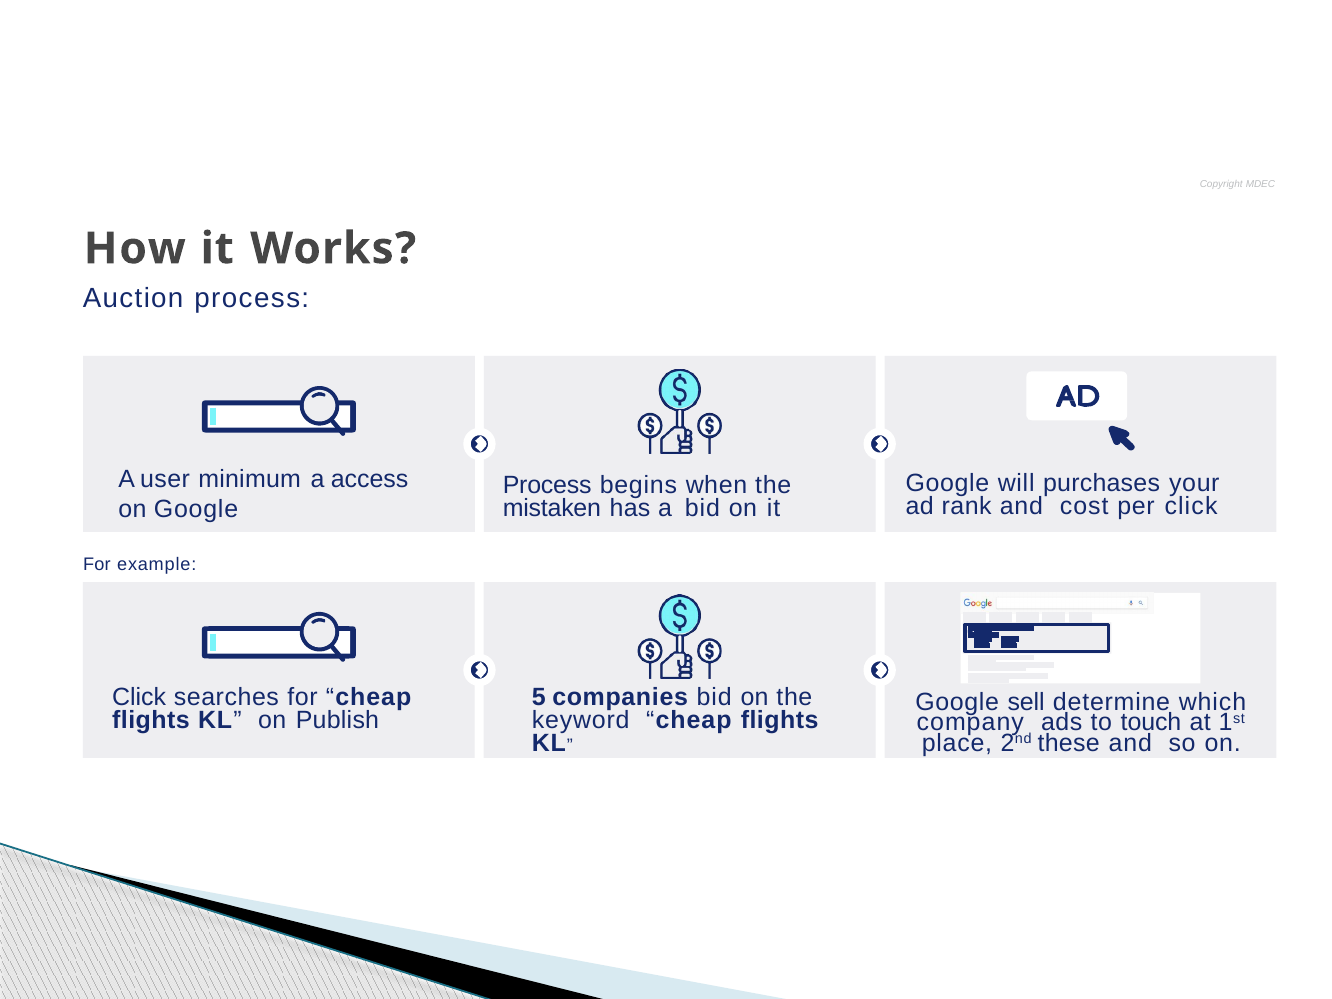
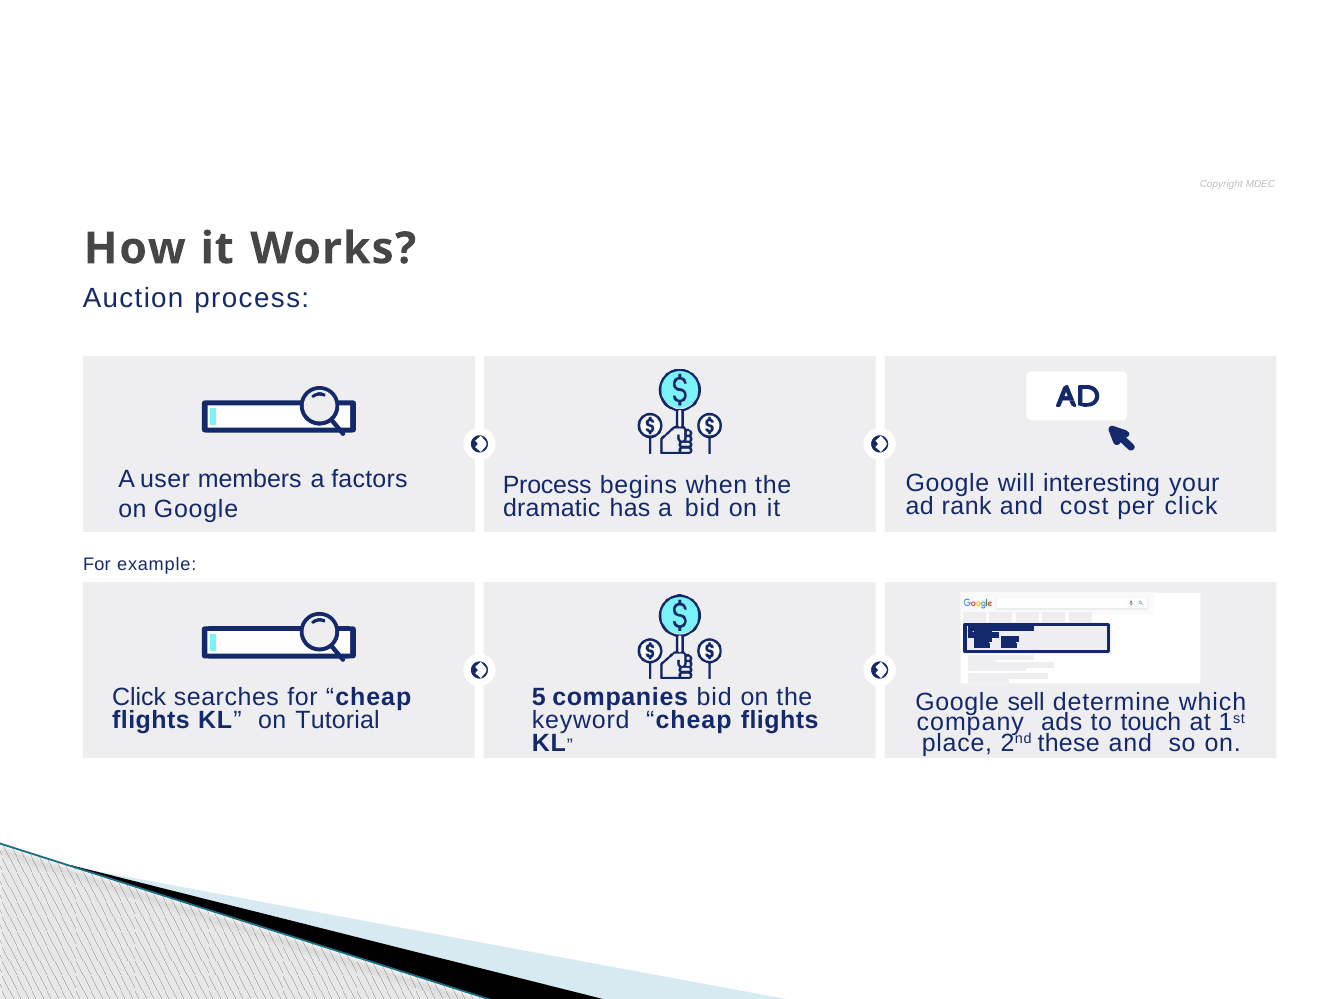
minimum: minimum -> members
access: access -> factors
purchases: purchases -> interesting
mistaken: mistaken -> dramatic
Publish: Publish -> Tutorial
